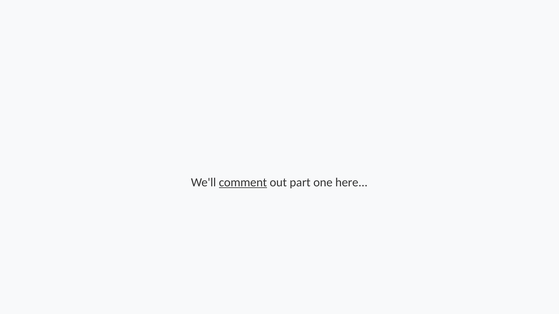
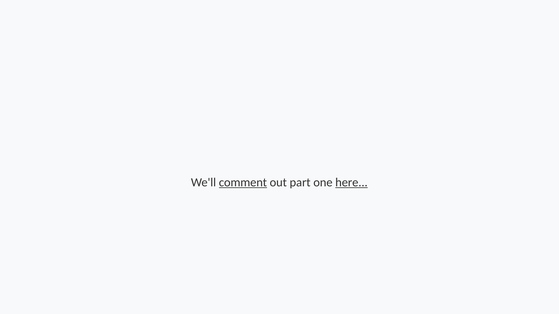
here underline: none -> present
